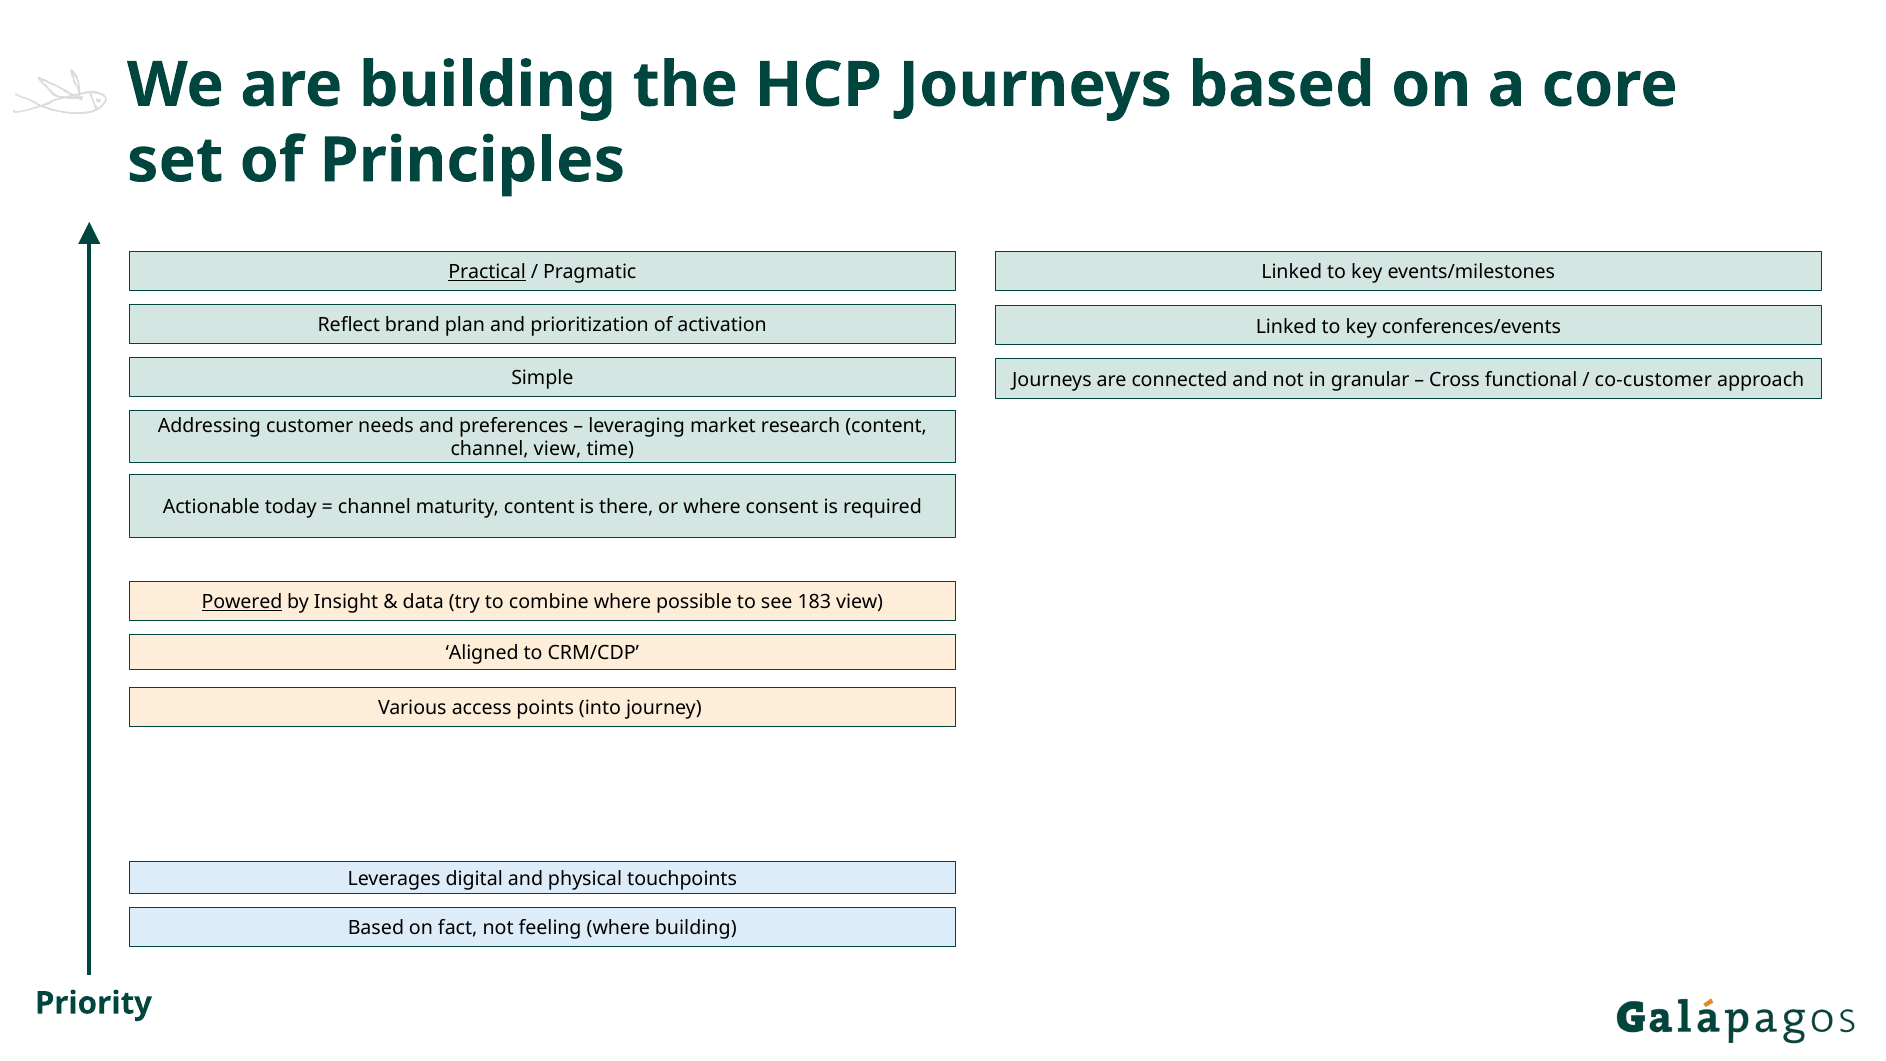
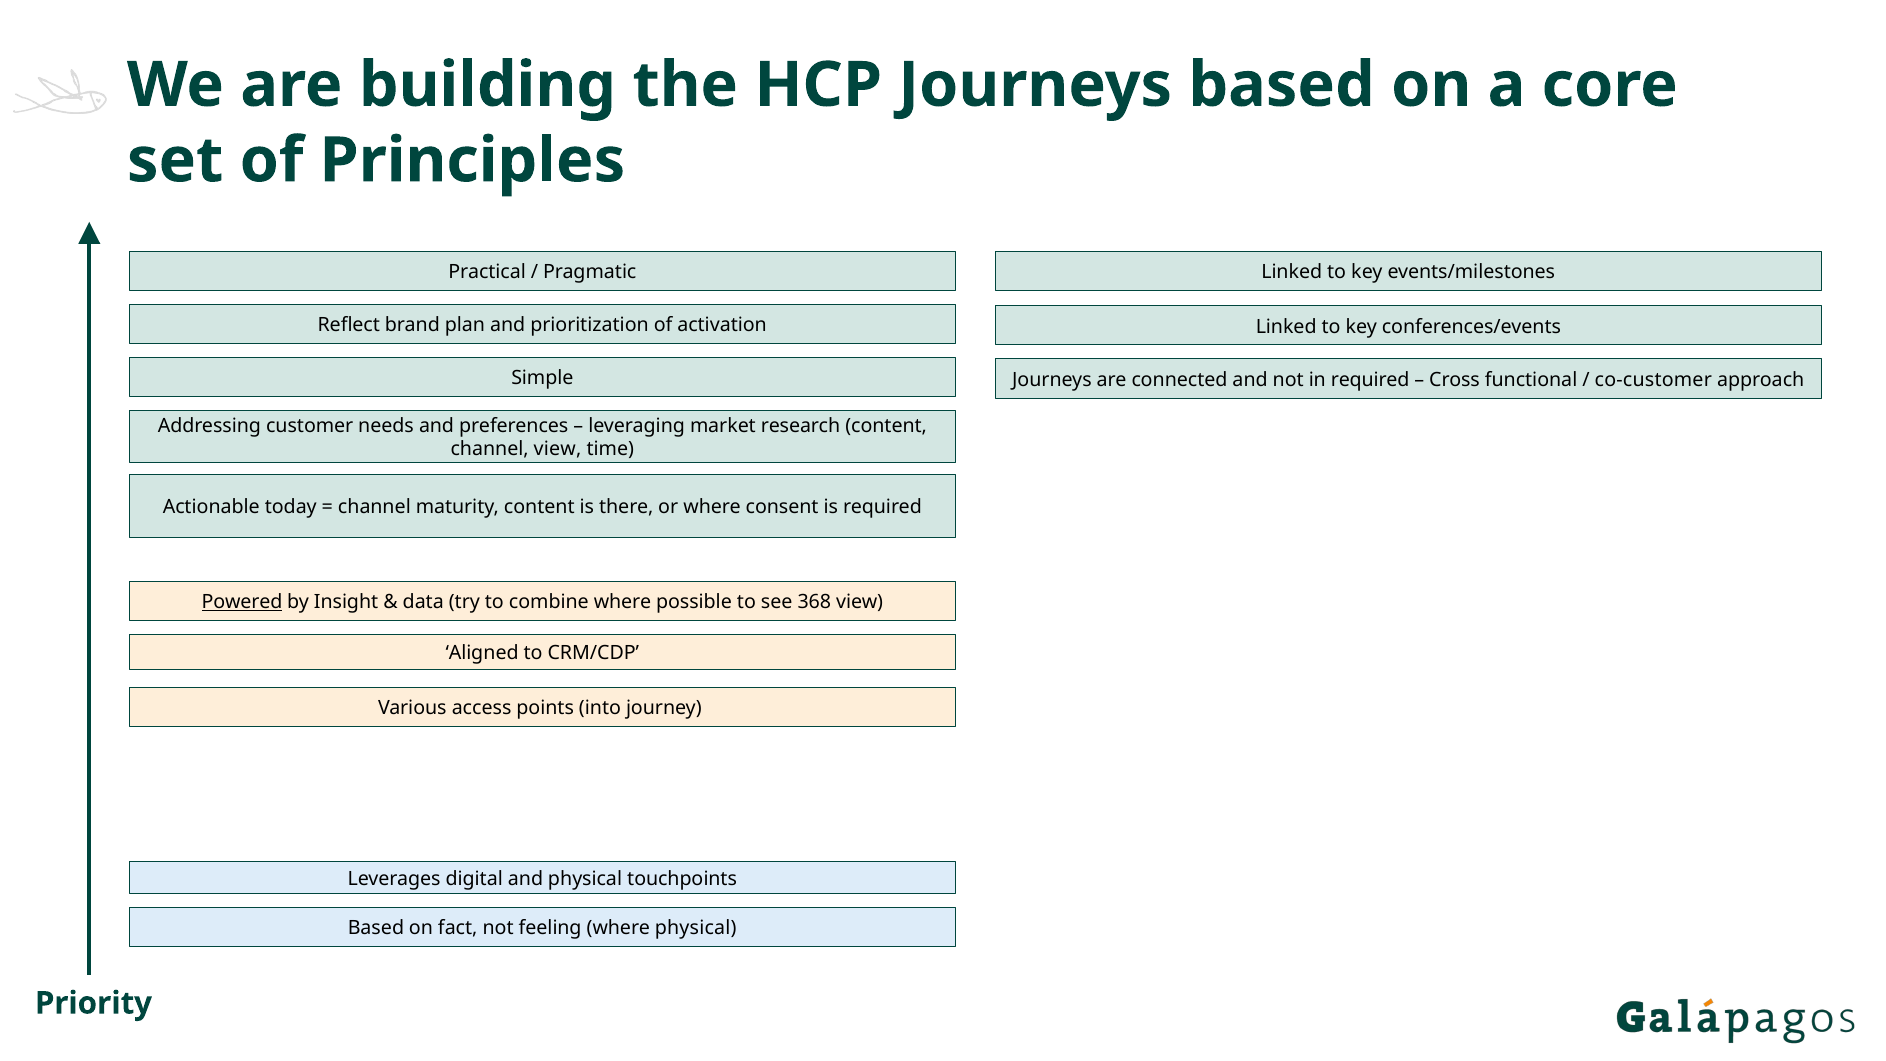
Practical underline: present -> none
in granular: granular -> required
183: 183 -> 368
where building: building -> physical
